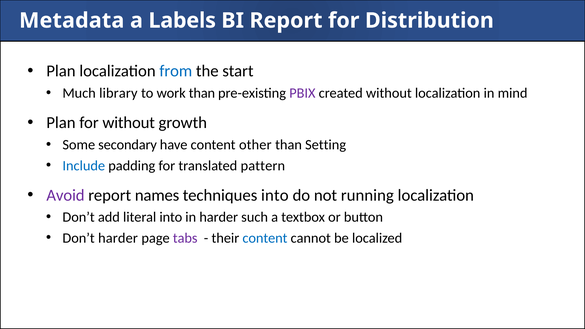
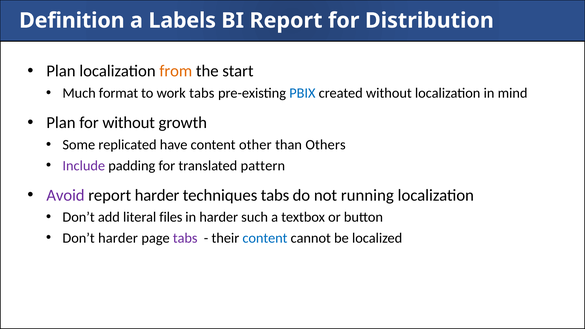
Metadata: Metadata -> Definition
from colour: blue -> orange
library: library -> format
work than: than -> tabs
PBIX colour: purple -> blue
secondary: secondary -> replicated
Setting: Setting -> Others
Include colour: blue -> purple
report names: names -> harder
techniques into: into -> tabs
literal into: into -> files
